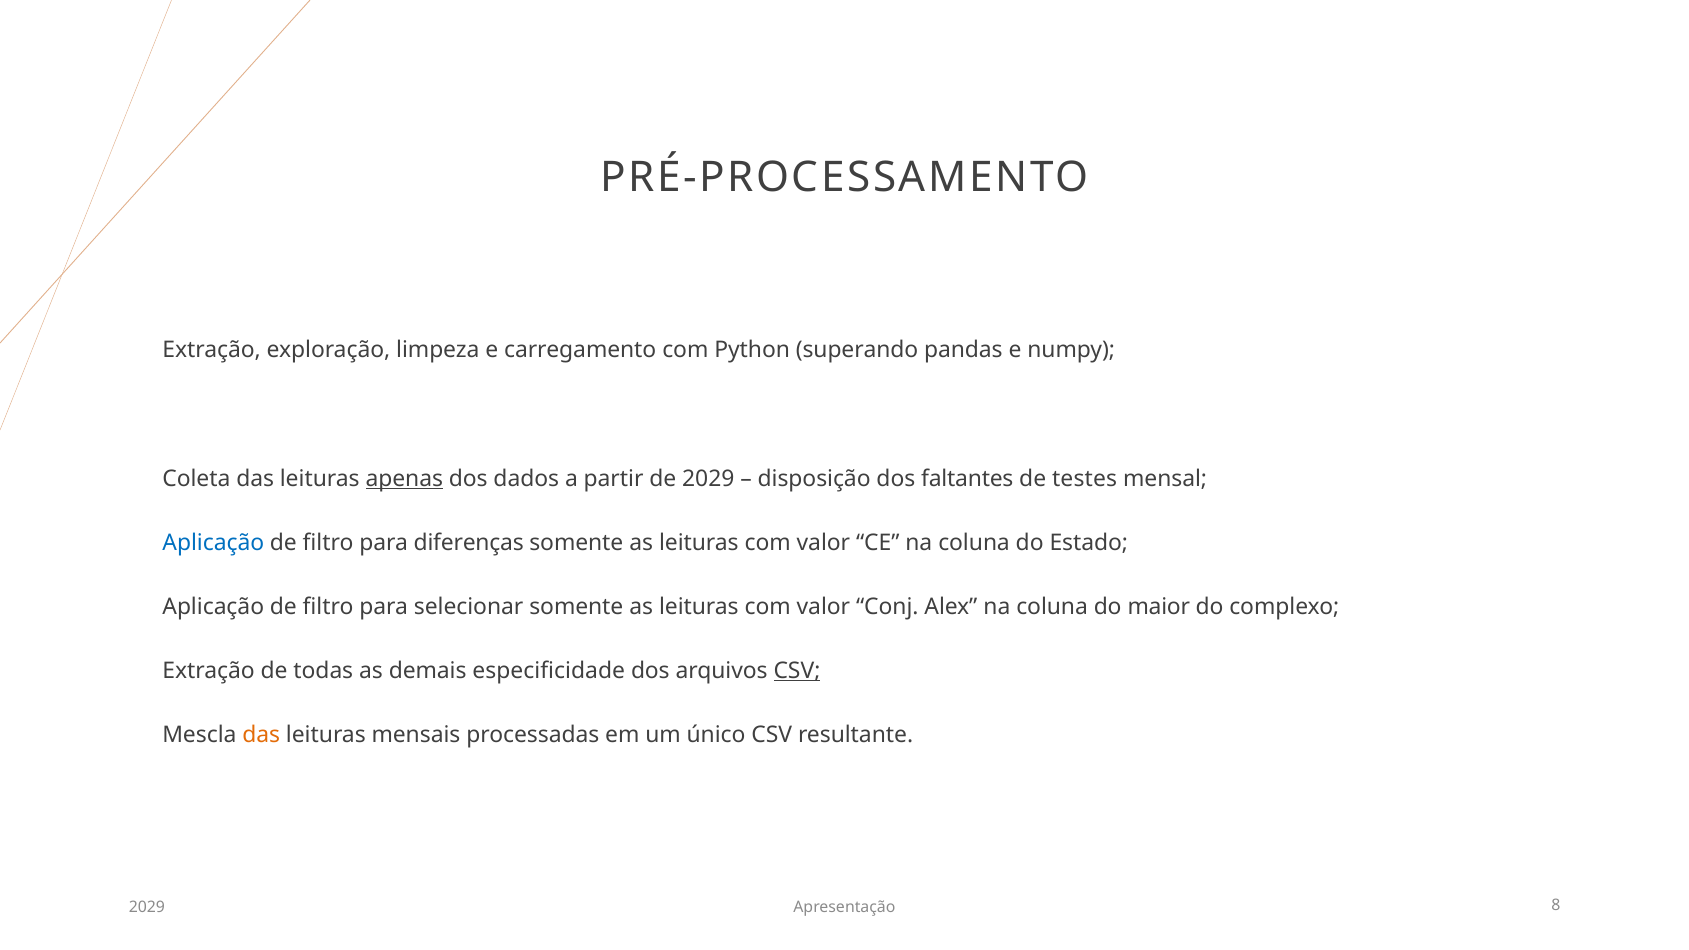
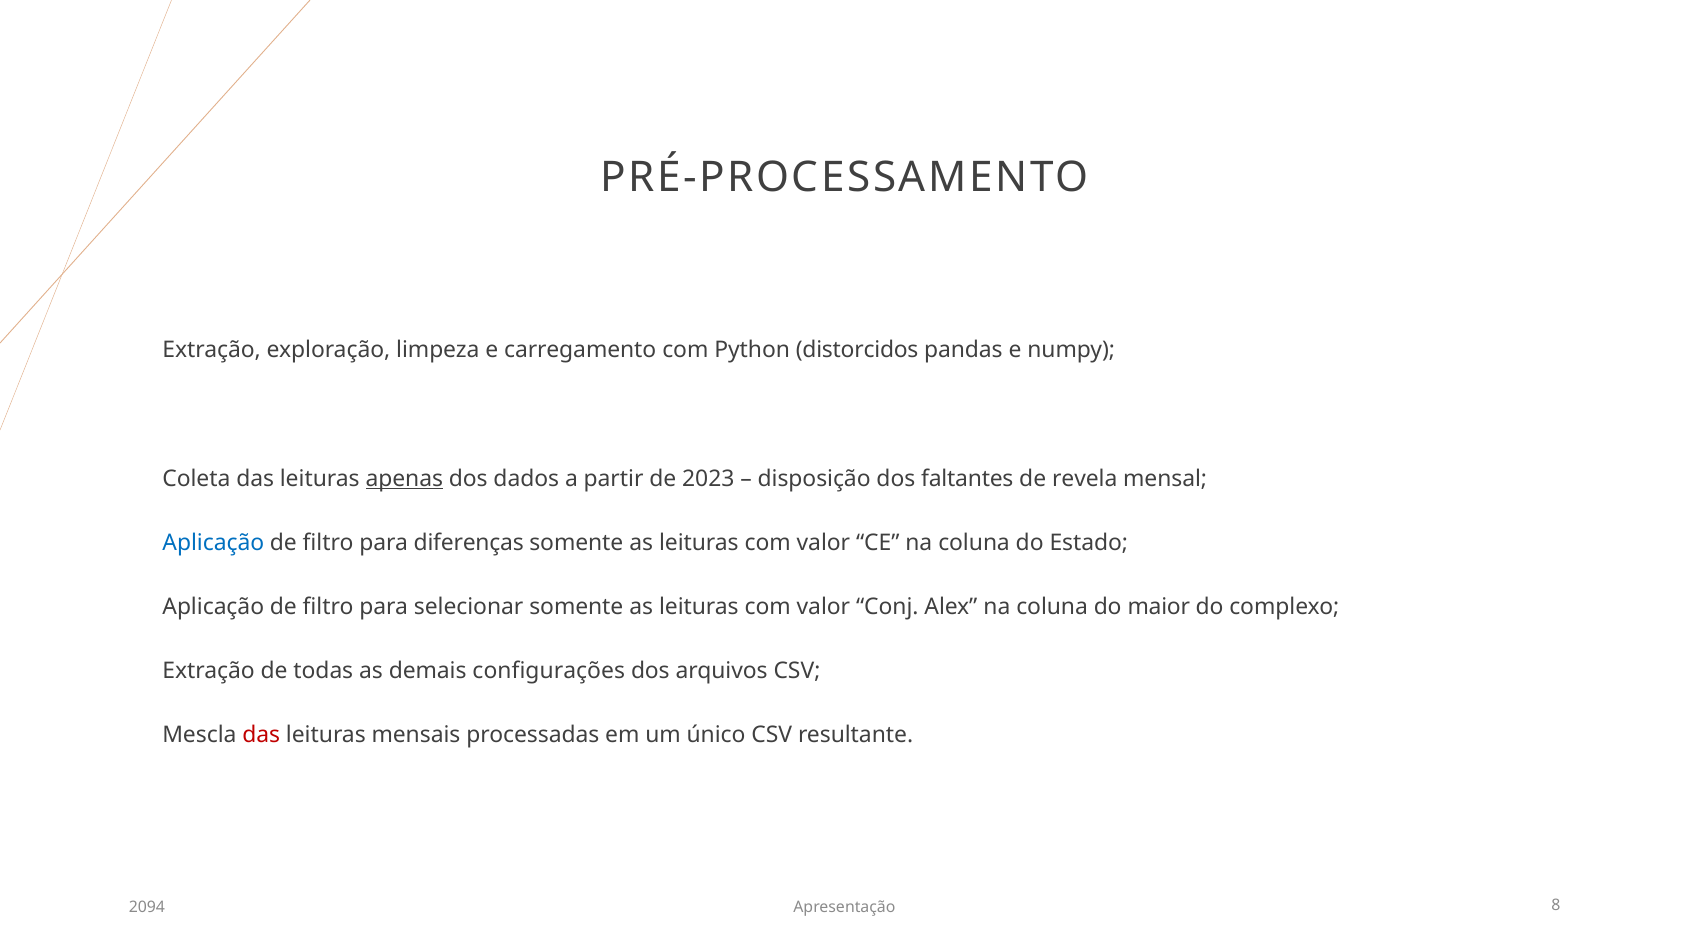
superando: superando -> distorcidos
de 2029: 2029 -> 2023
testes: testes -> revela
especificidade: especificidade -> configurações
CSV at (797, 671) underline: present -> none
das at (261, 735) colour: orange -> red
2029 at (147, 907): 2029 -> 2094
